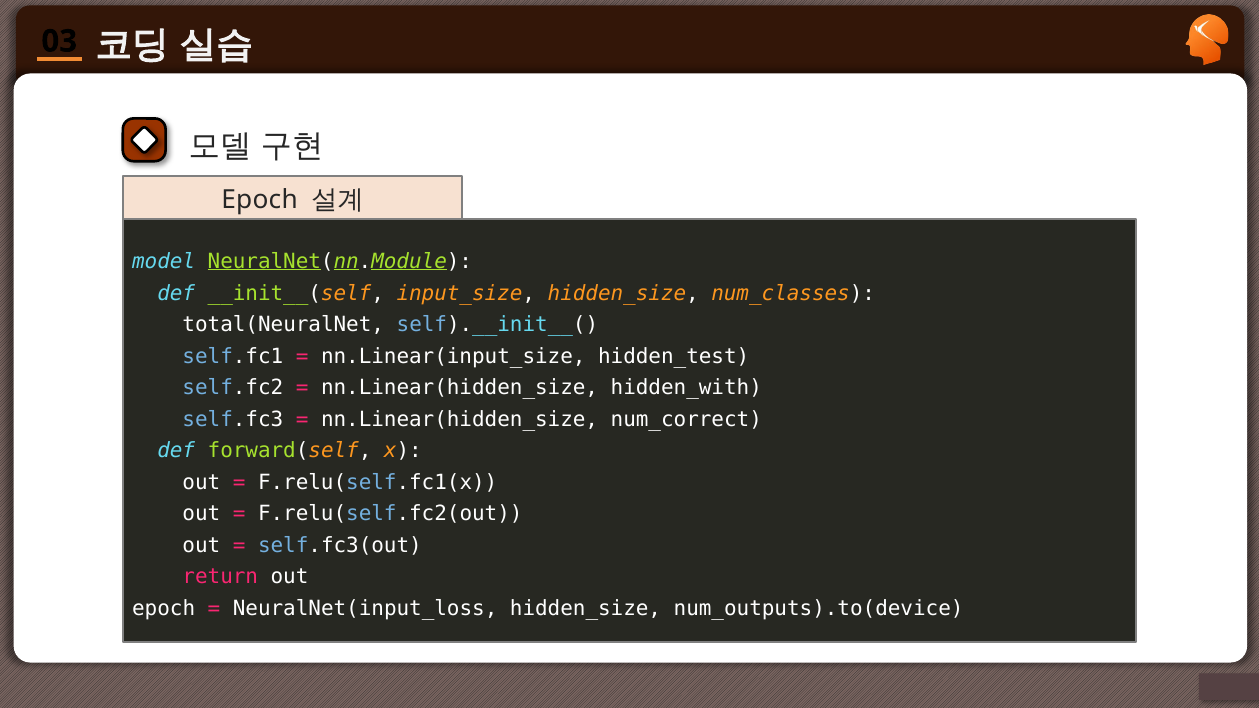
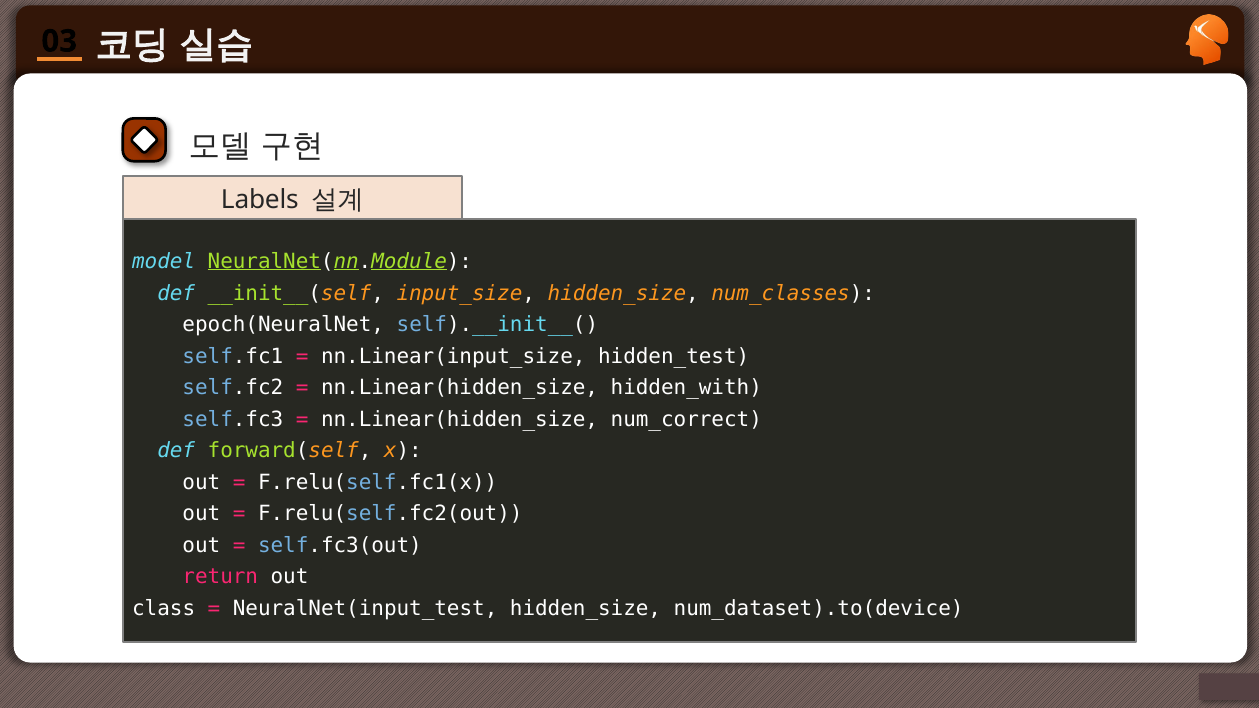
Epoch at (260, 200): Epoch -> Labels
total(NeuralNet: total(NeuralNet -> epoch(NeuralNet
epoch at (164, 608): epoch -> class
NeuralNet(input_loss: NeuralNet(input_loss -> NeuralNet(input_test
num_outputs).to(device: num_outputs).to(device -> num_dataset).to(device
